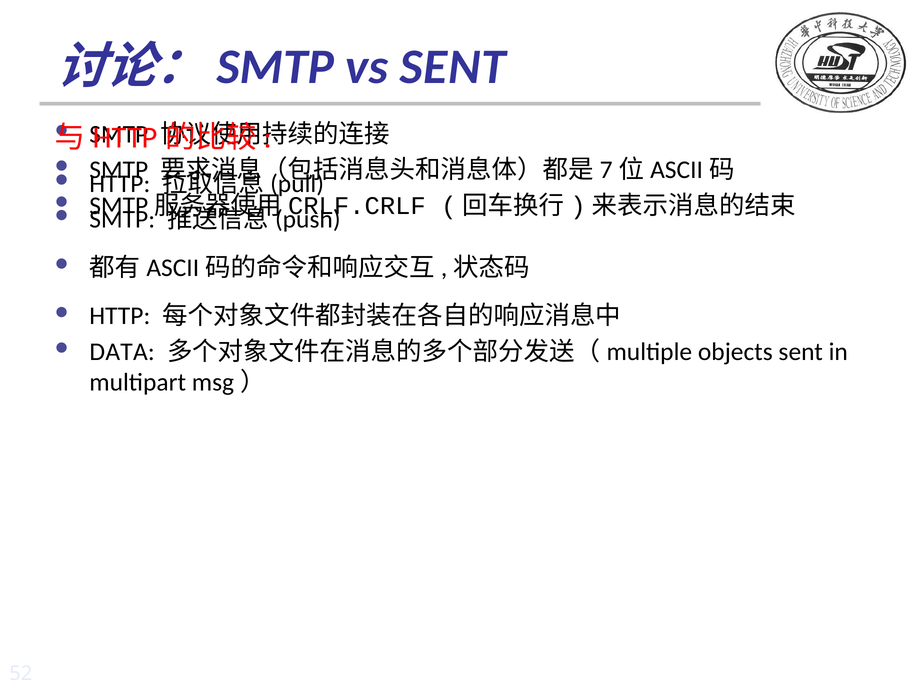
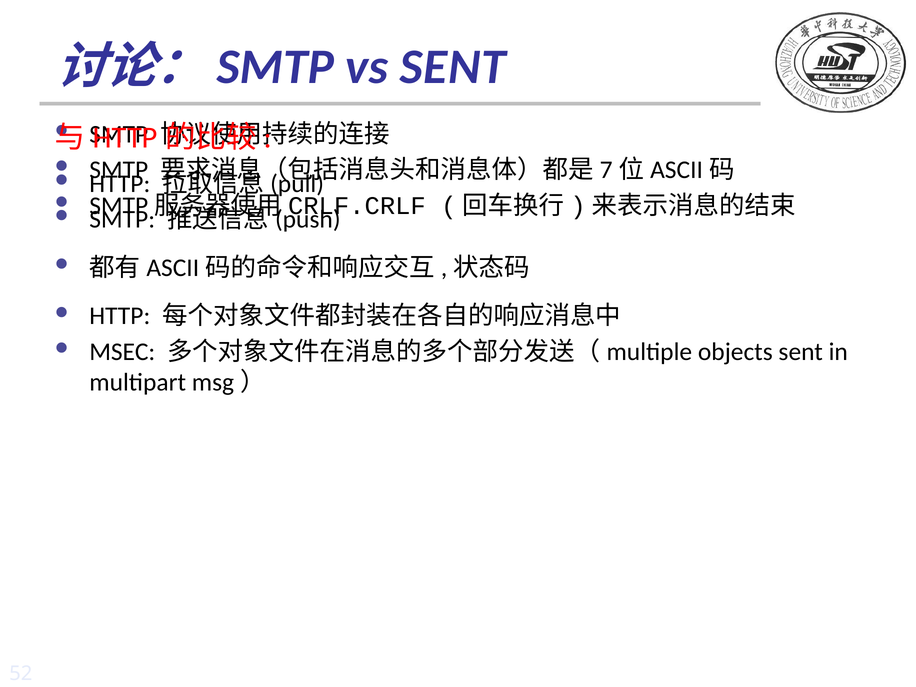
DATA: DATA -> MSEC
